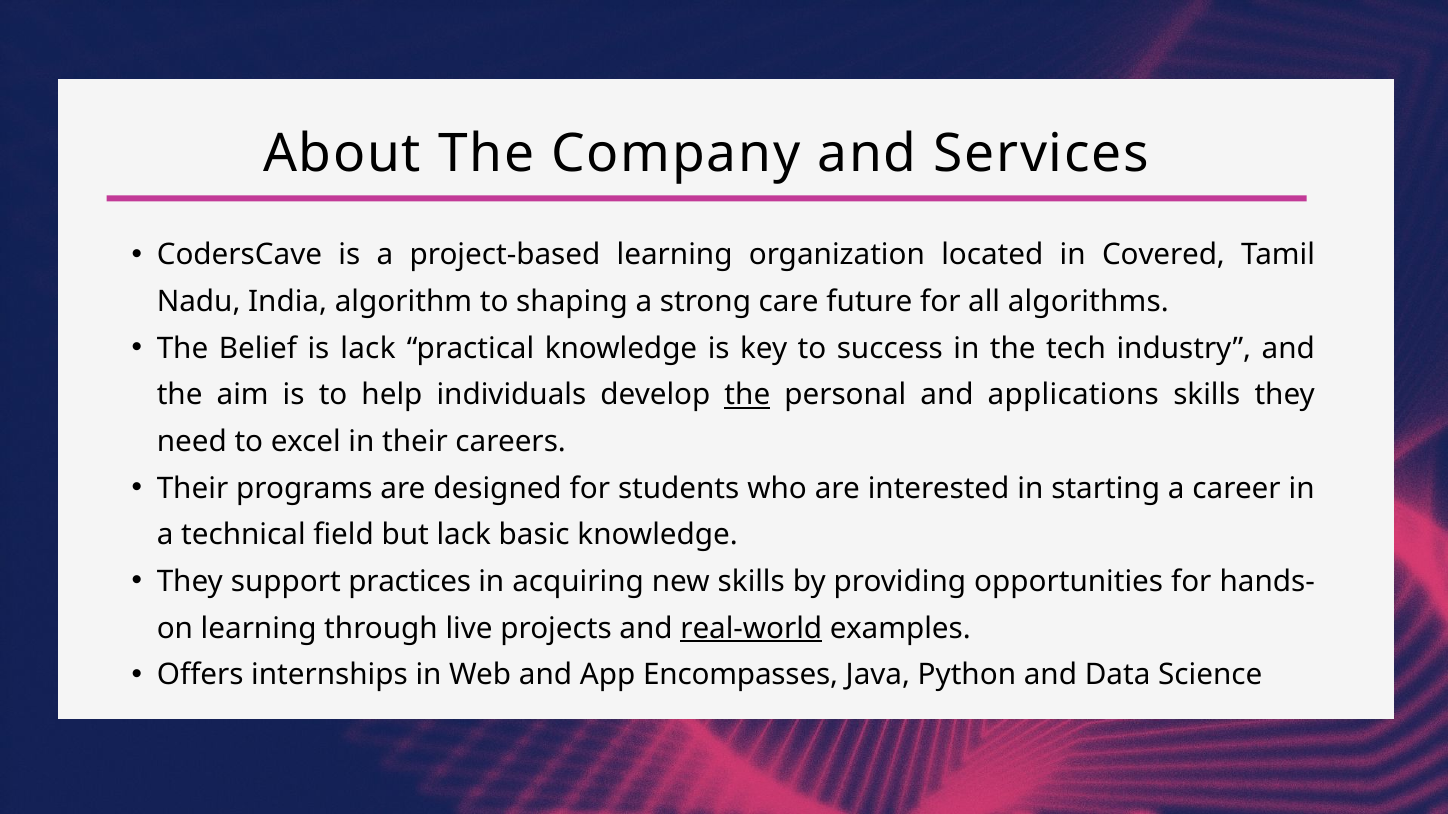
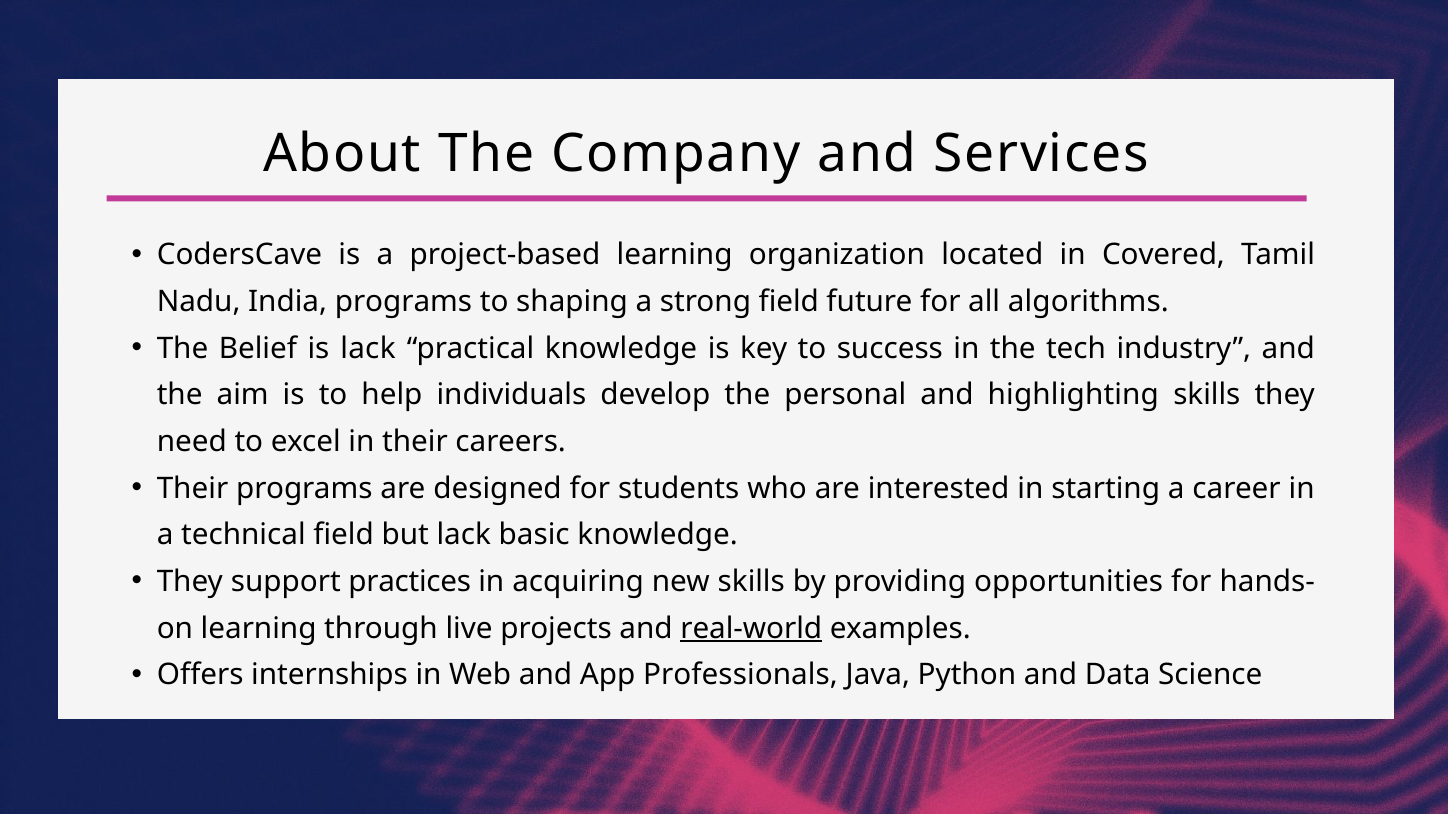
India algorithm: algorithm -> programs
strong care: care -> field
the at (747, 395) underline: present -> none
applications: applications -> highlighting
Encompasses: Encompasses -> Professionals
